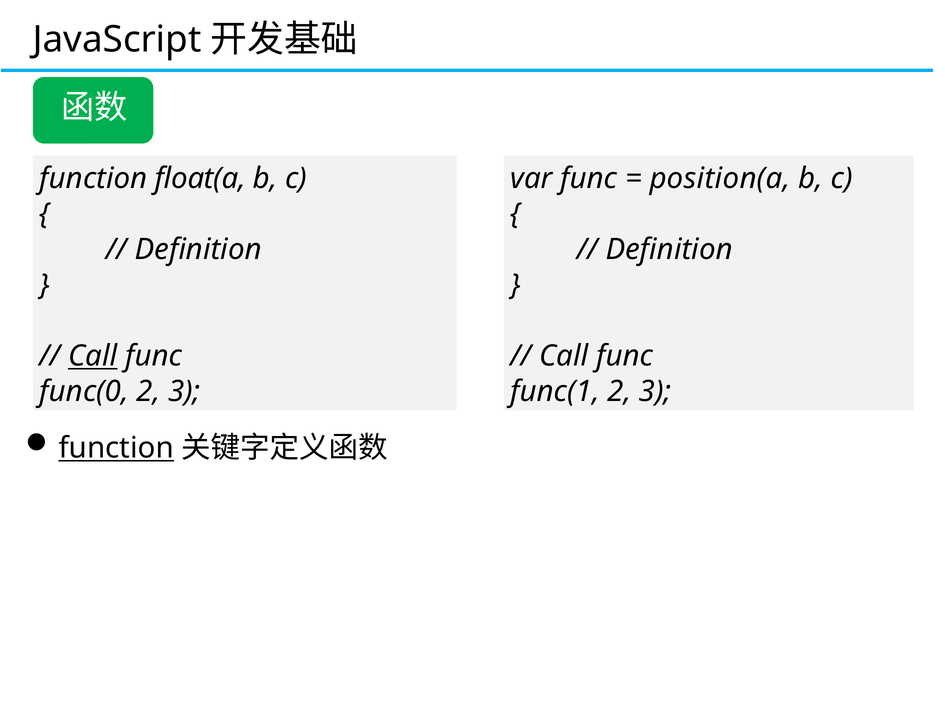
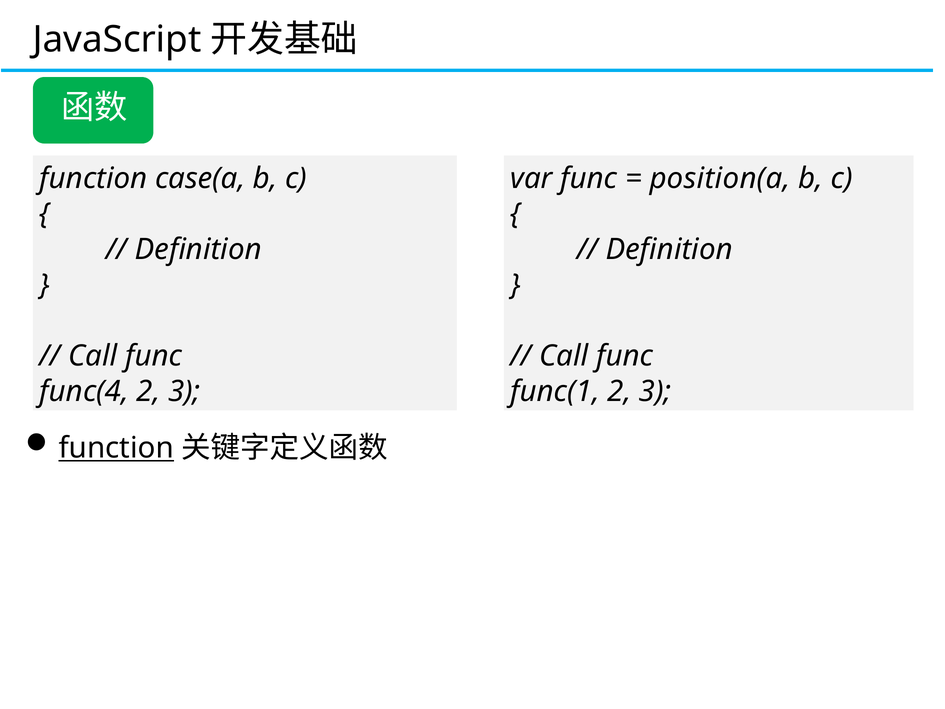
float(a: float(a -> case(a
Call at (93, 356) underline: present -> none
func(0: func(0 -> func(4
